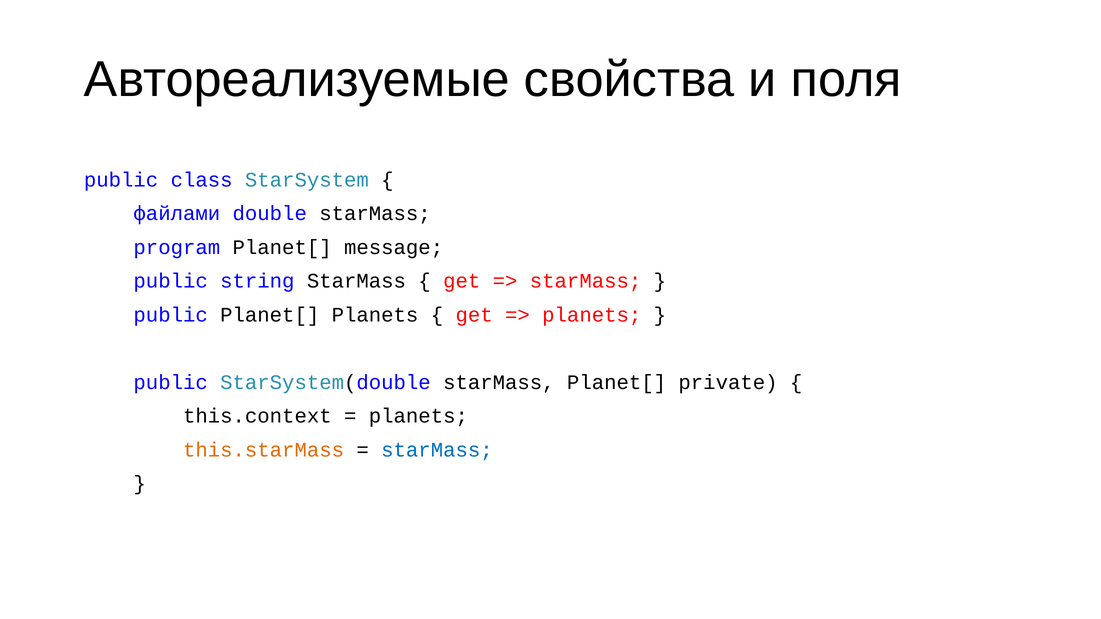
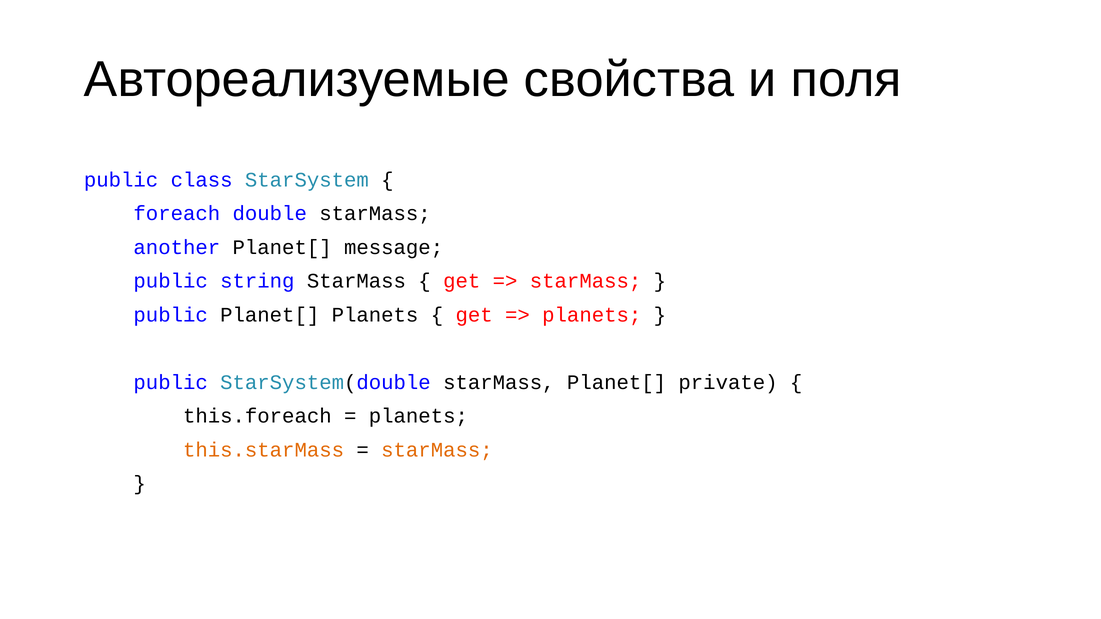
файлами: файлами -> foreach
program: program -> another
this.context: this.context -> this.foreach
starMass at (437, 450) colour: blue -> orange
